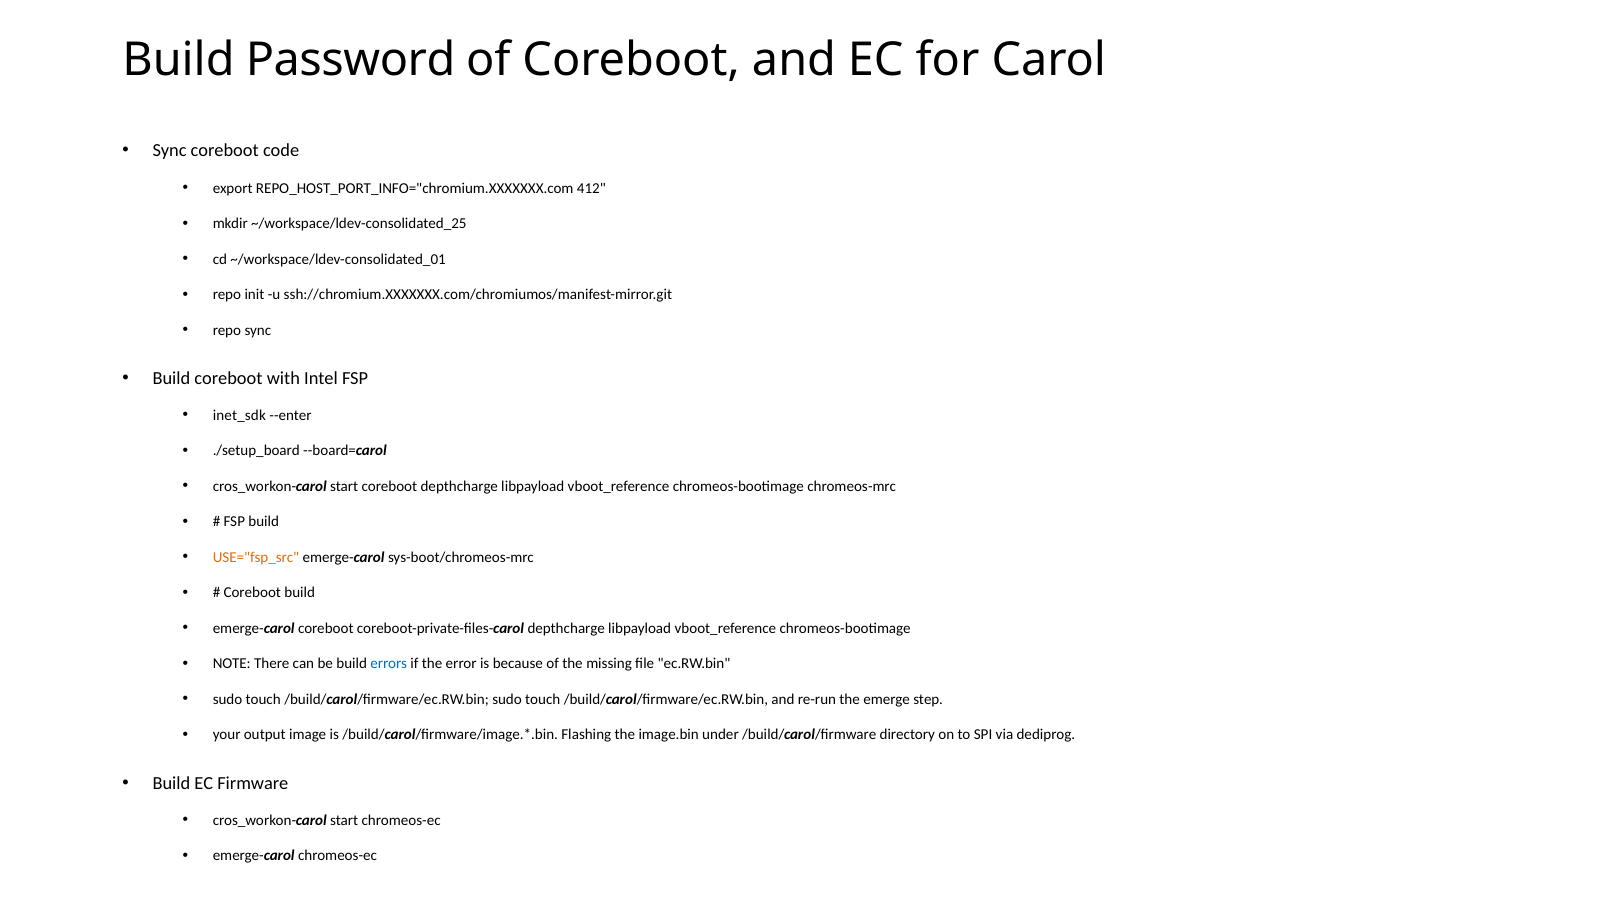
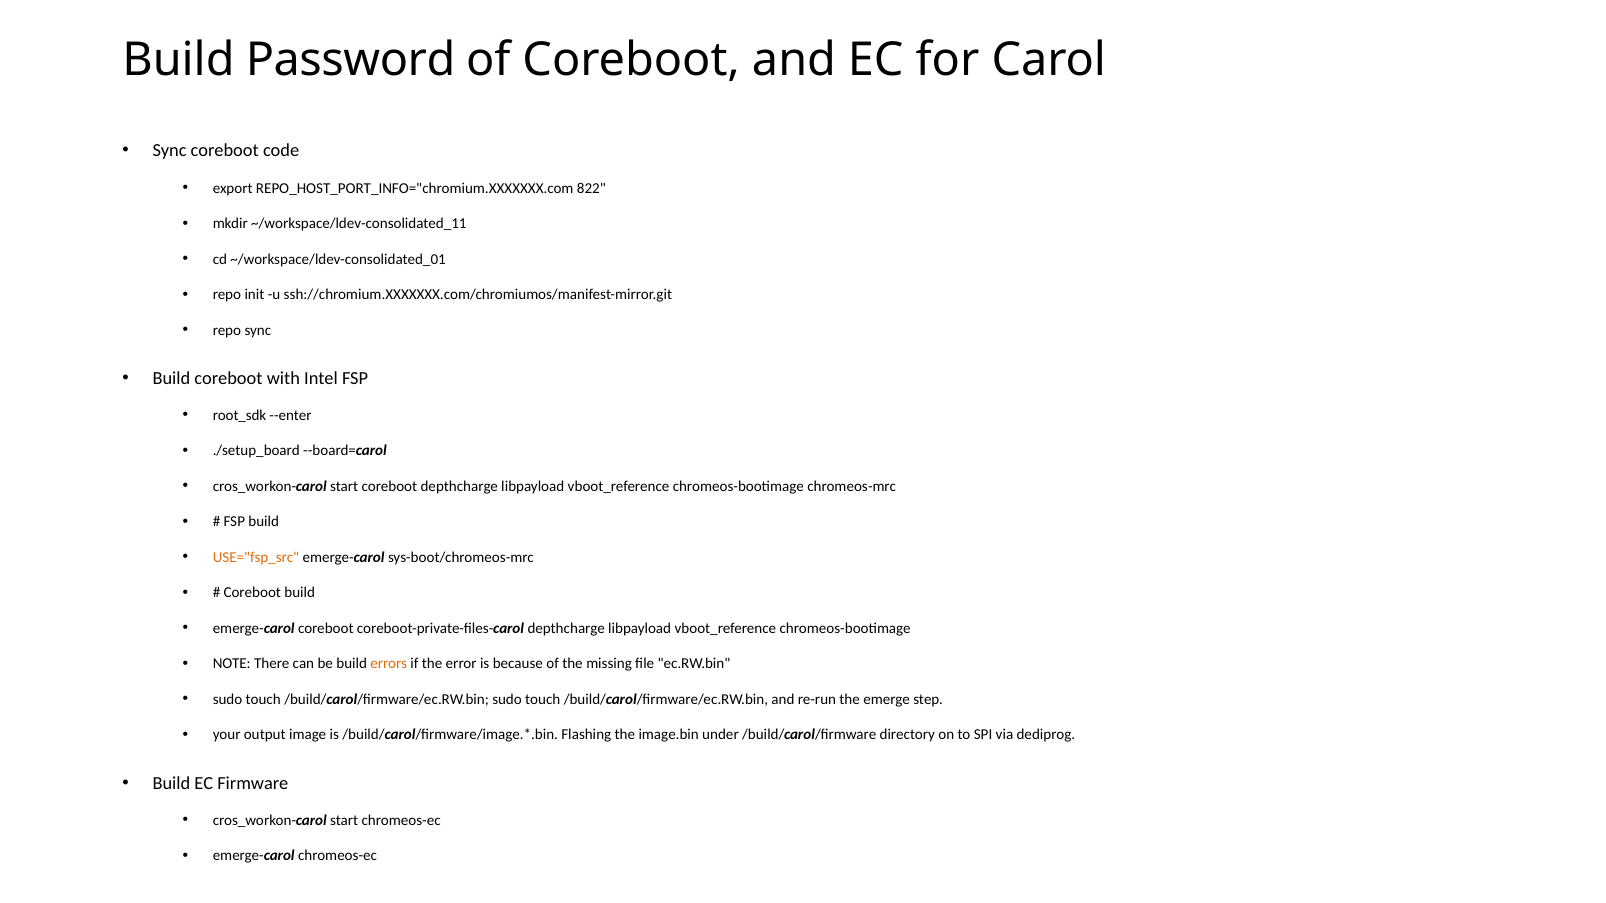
412: 412 -> 822
~/workspace/ldev-consolidated_25: ~/workspace/ldev-consolidated_25 -> ~/workspace/ldev-consolidated_11
inet_sdk: inet_sdk -> root_sdk
errors colour: blue -> orange
